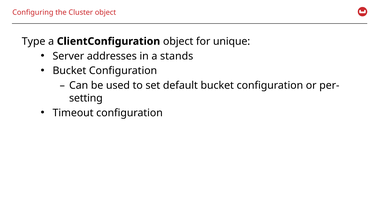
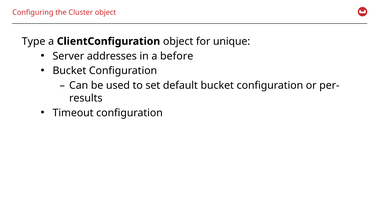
stands: stands -> before
setting: setting -> results
